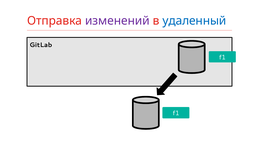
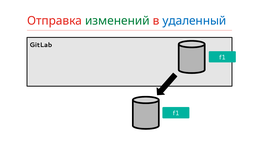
изменений colour: purple -> green
